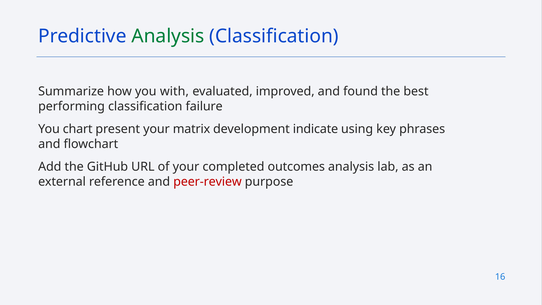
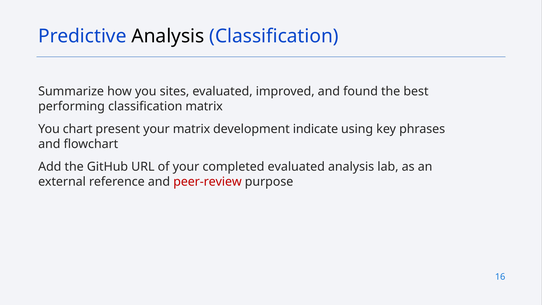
Analysis at (168, 36) colour: green -> black
with: with -> sites
classification failure: failure -> matrix
completed outcomes: outcomes -> evaluated
